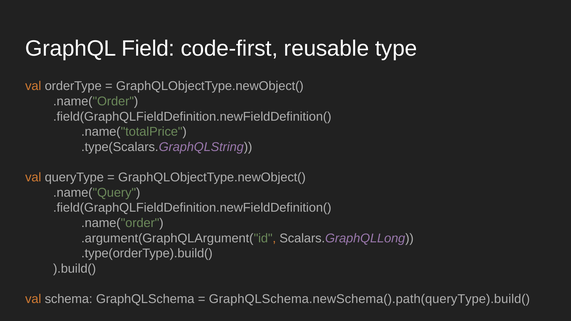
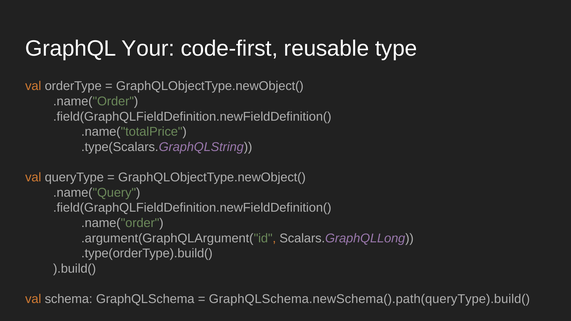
Field: Field -> Your
